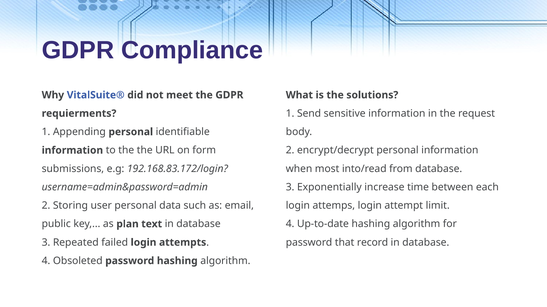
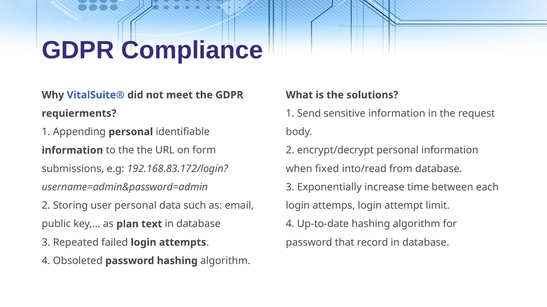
most: most -> fixed
